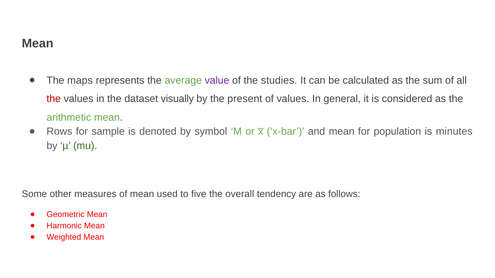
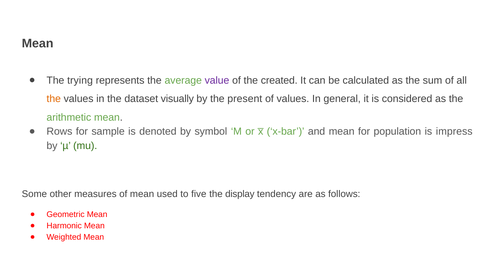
maps: maps -> trying
studies: studies -> created
the at (54, 99) colour: red -> orange
minutes: minutes -> impress
overall: overall -> display
